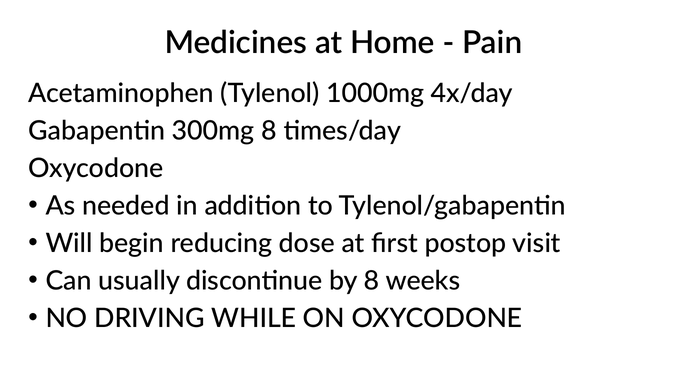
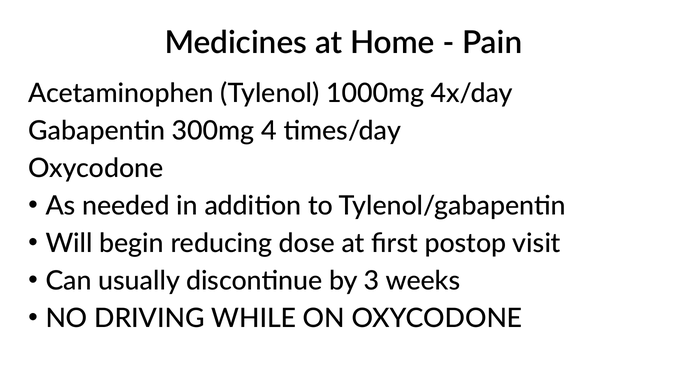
300mg 8: 8 -> 4
by 8: 8 -> 3
